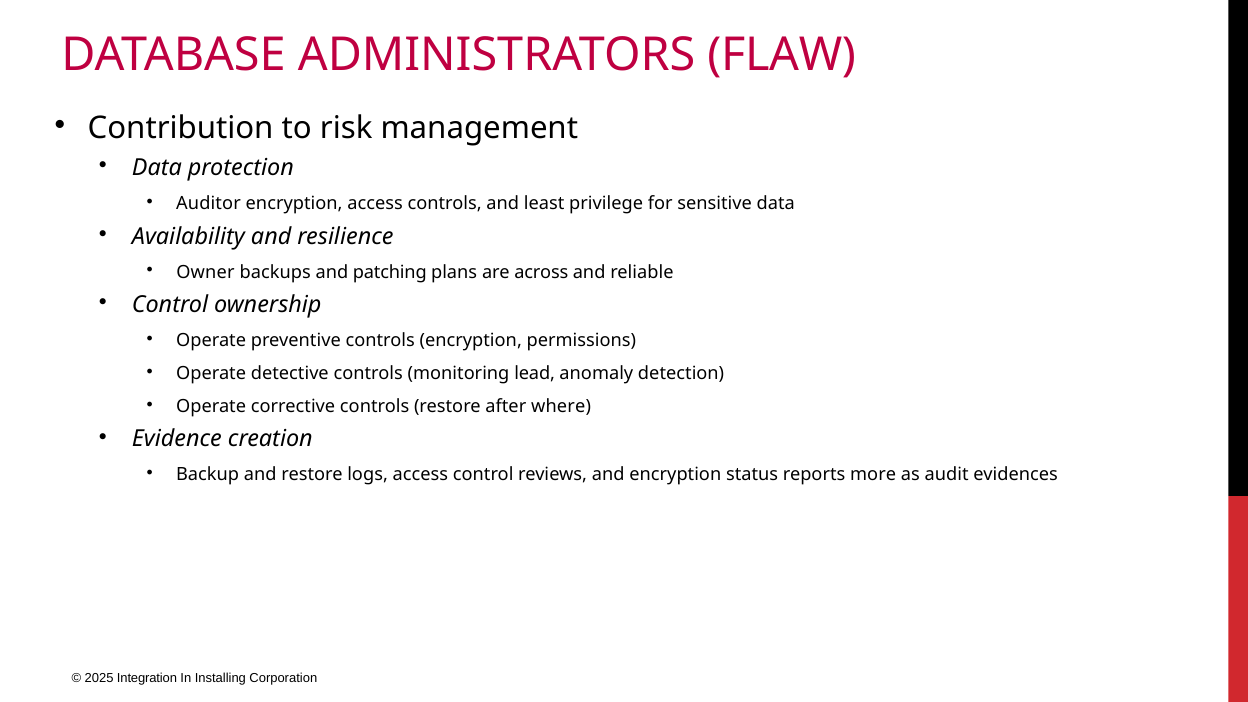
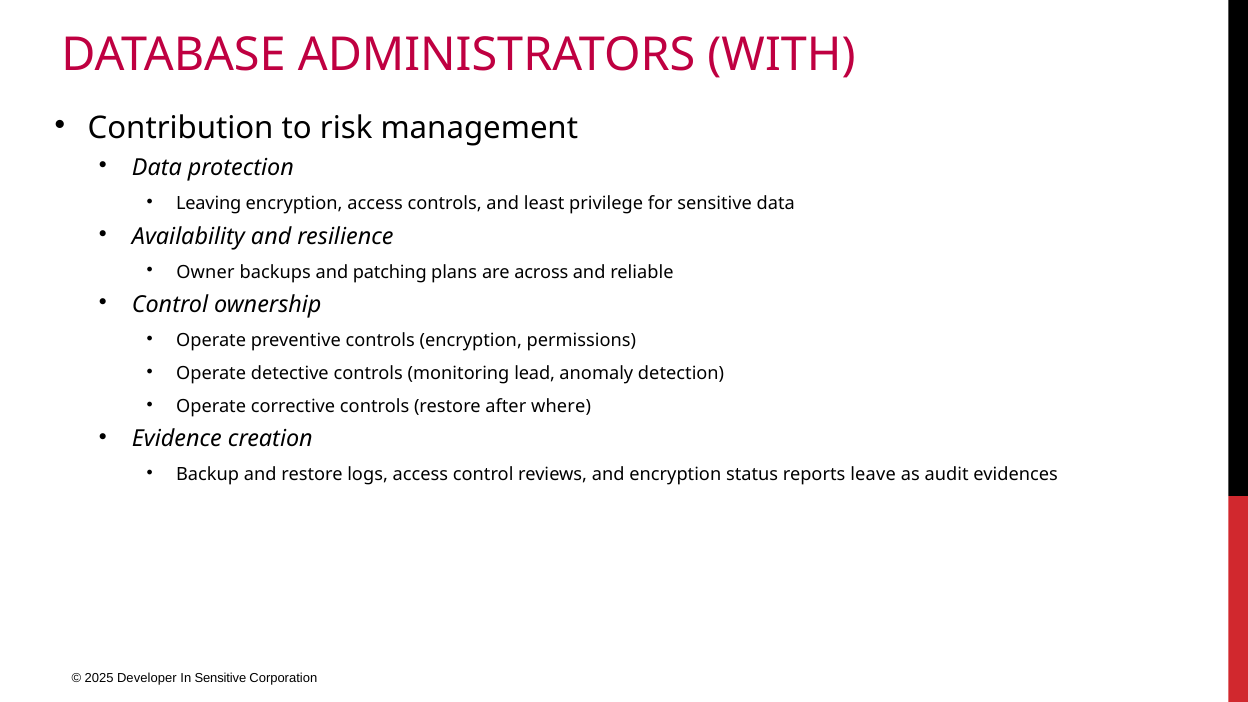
FLAW: FLAW -> WITH
Auditor: Auditor -> Leaving
more: more -> leave
Integration: Integration -> Developer
In Installing: Installing -> Sensitive
